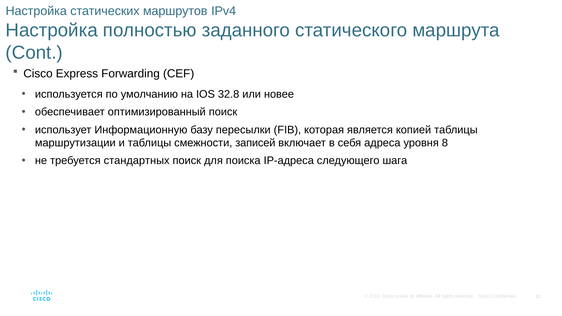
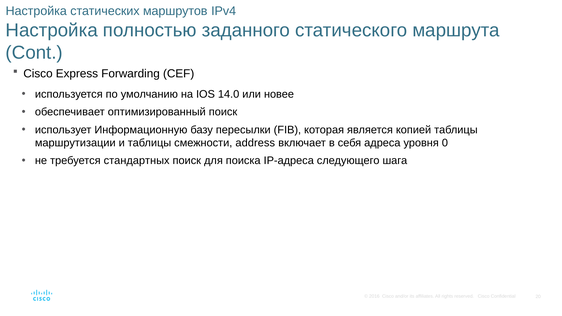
32.8: 32.8 -> 14.0
записей: записей -> address
8: 8 -> 0
